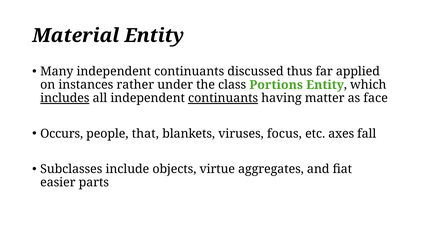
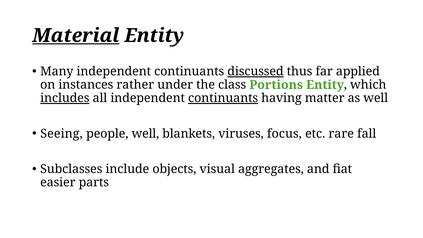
Material underline: none -> present
discussed underline: none -> present
as face: face -> well
Occurs: Occurs -> Seeing
people that: that -> well
axes: axes -> rare
virtue: virtue -> visual
